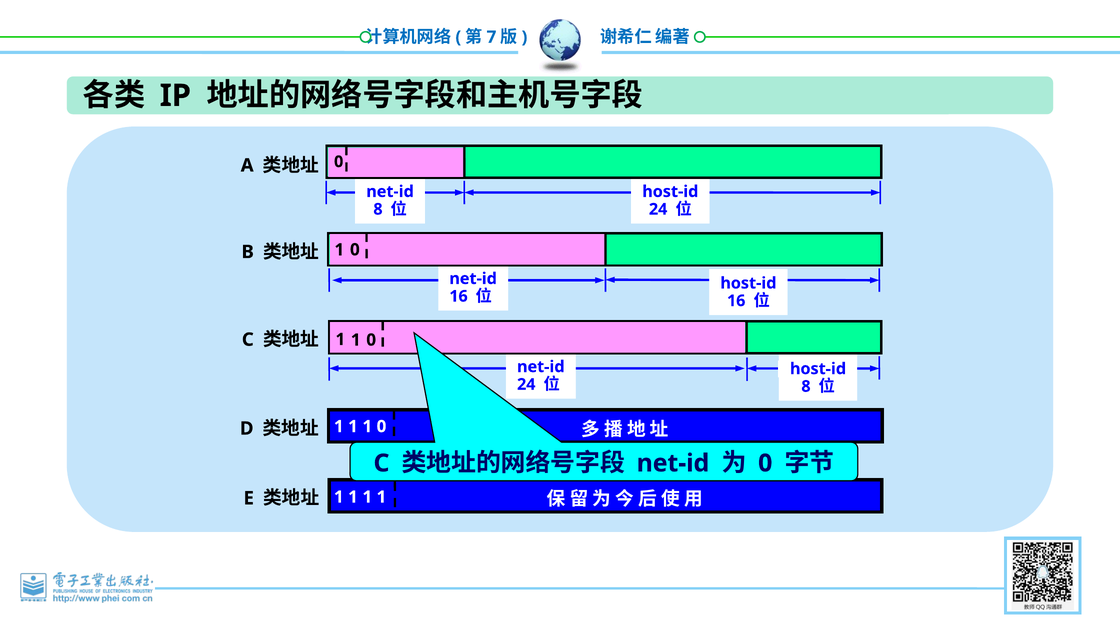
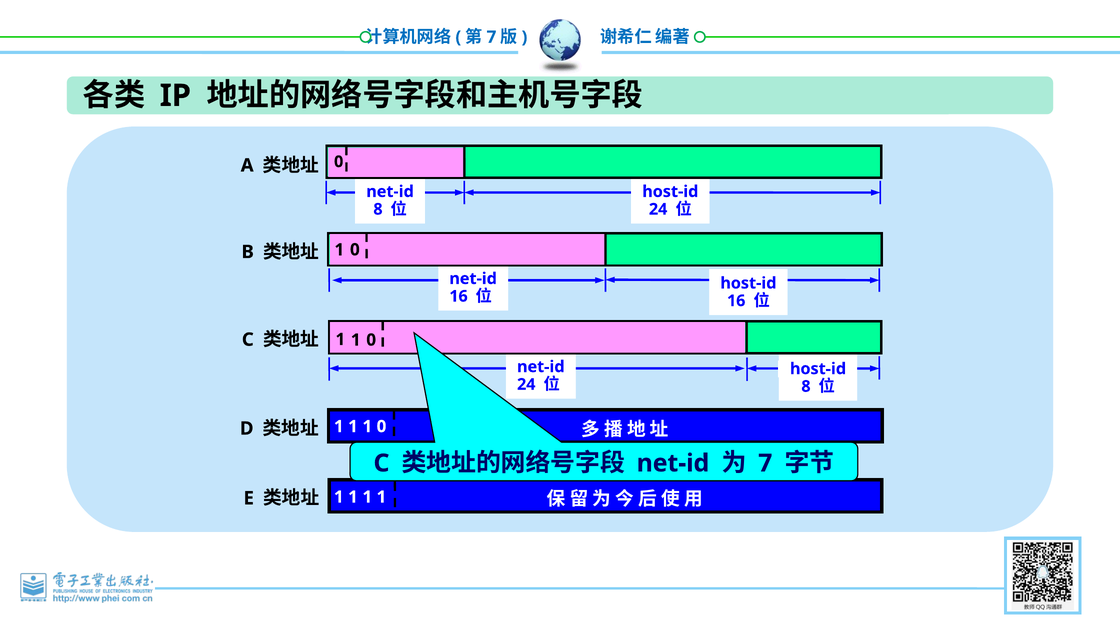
0 at (765, 463): 0 -> 7
